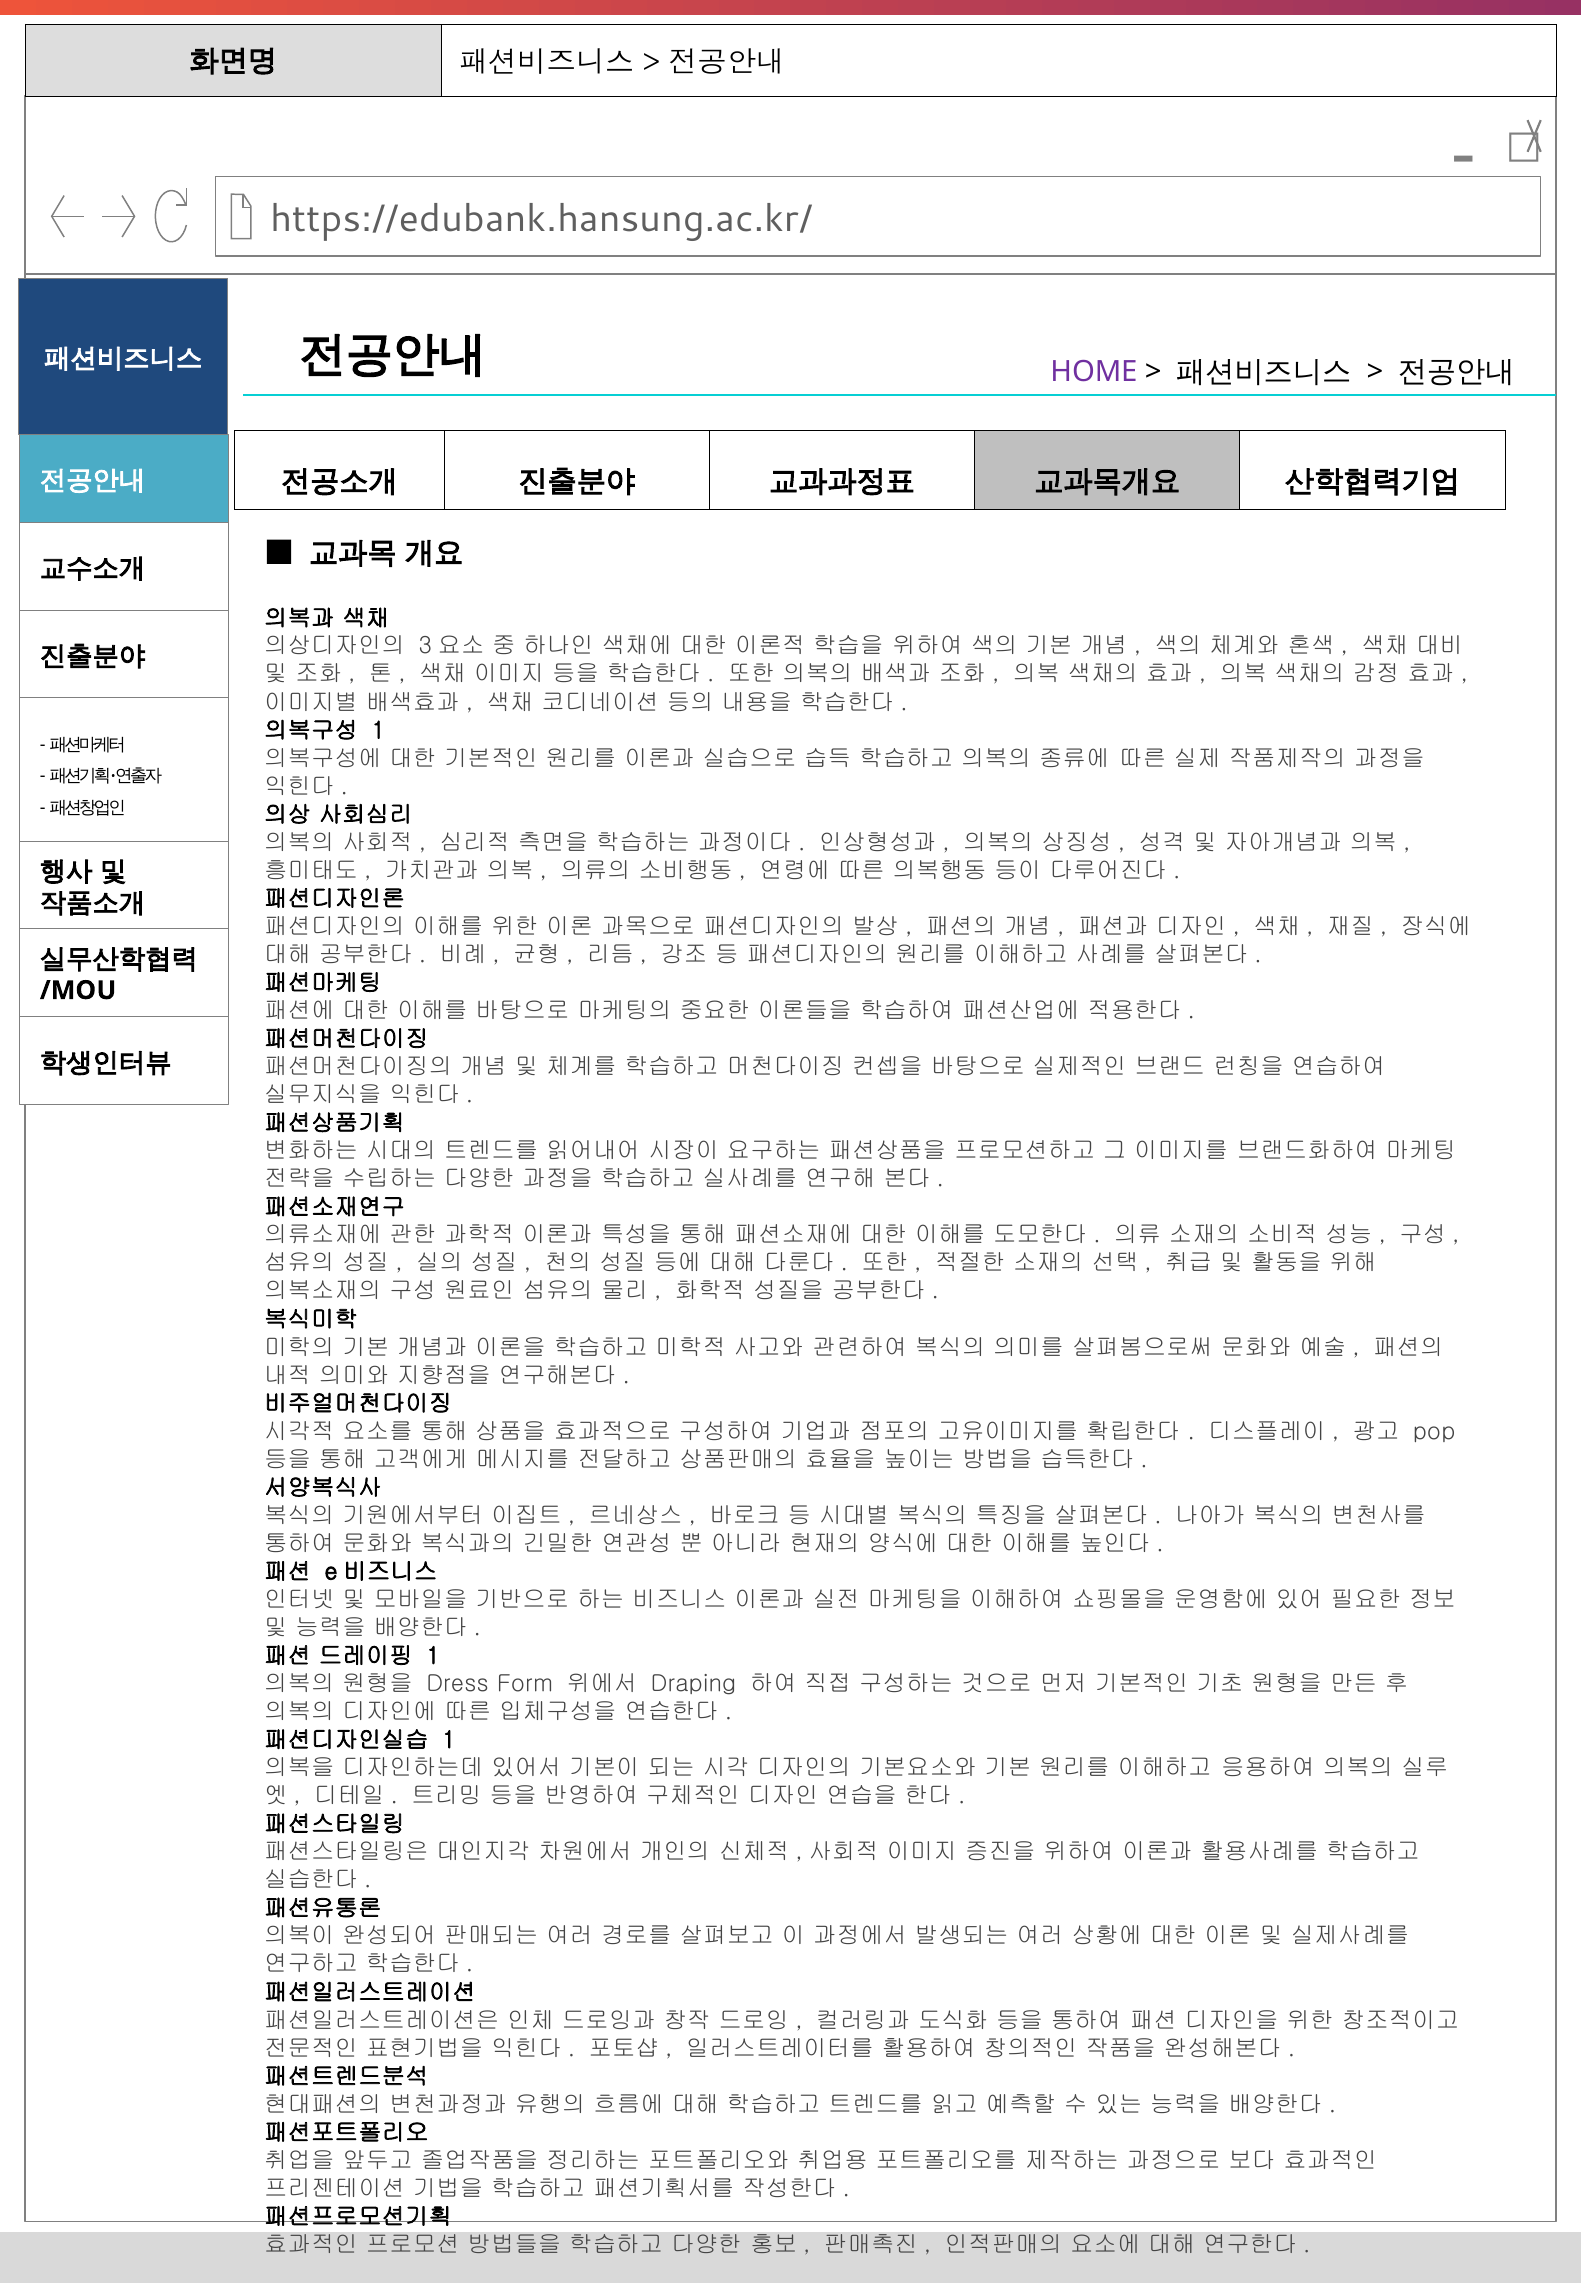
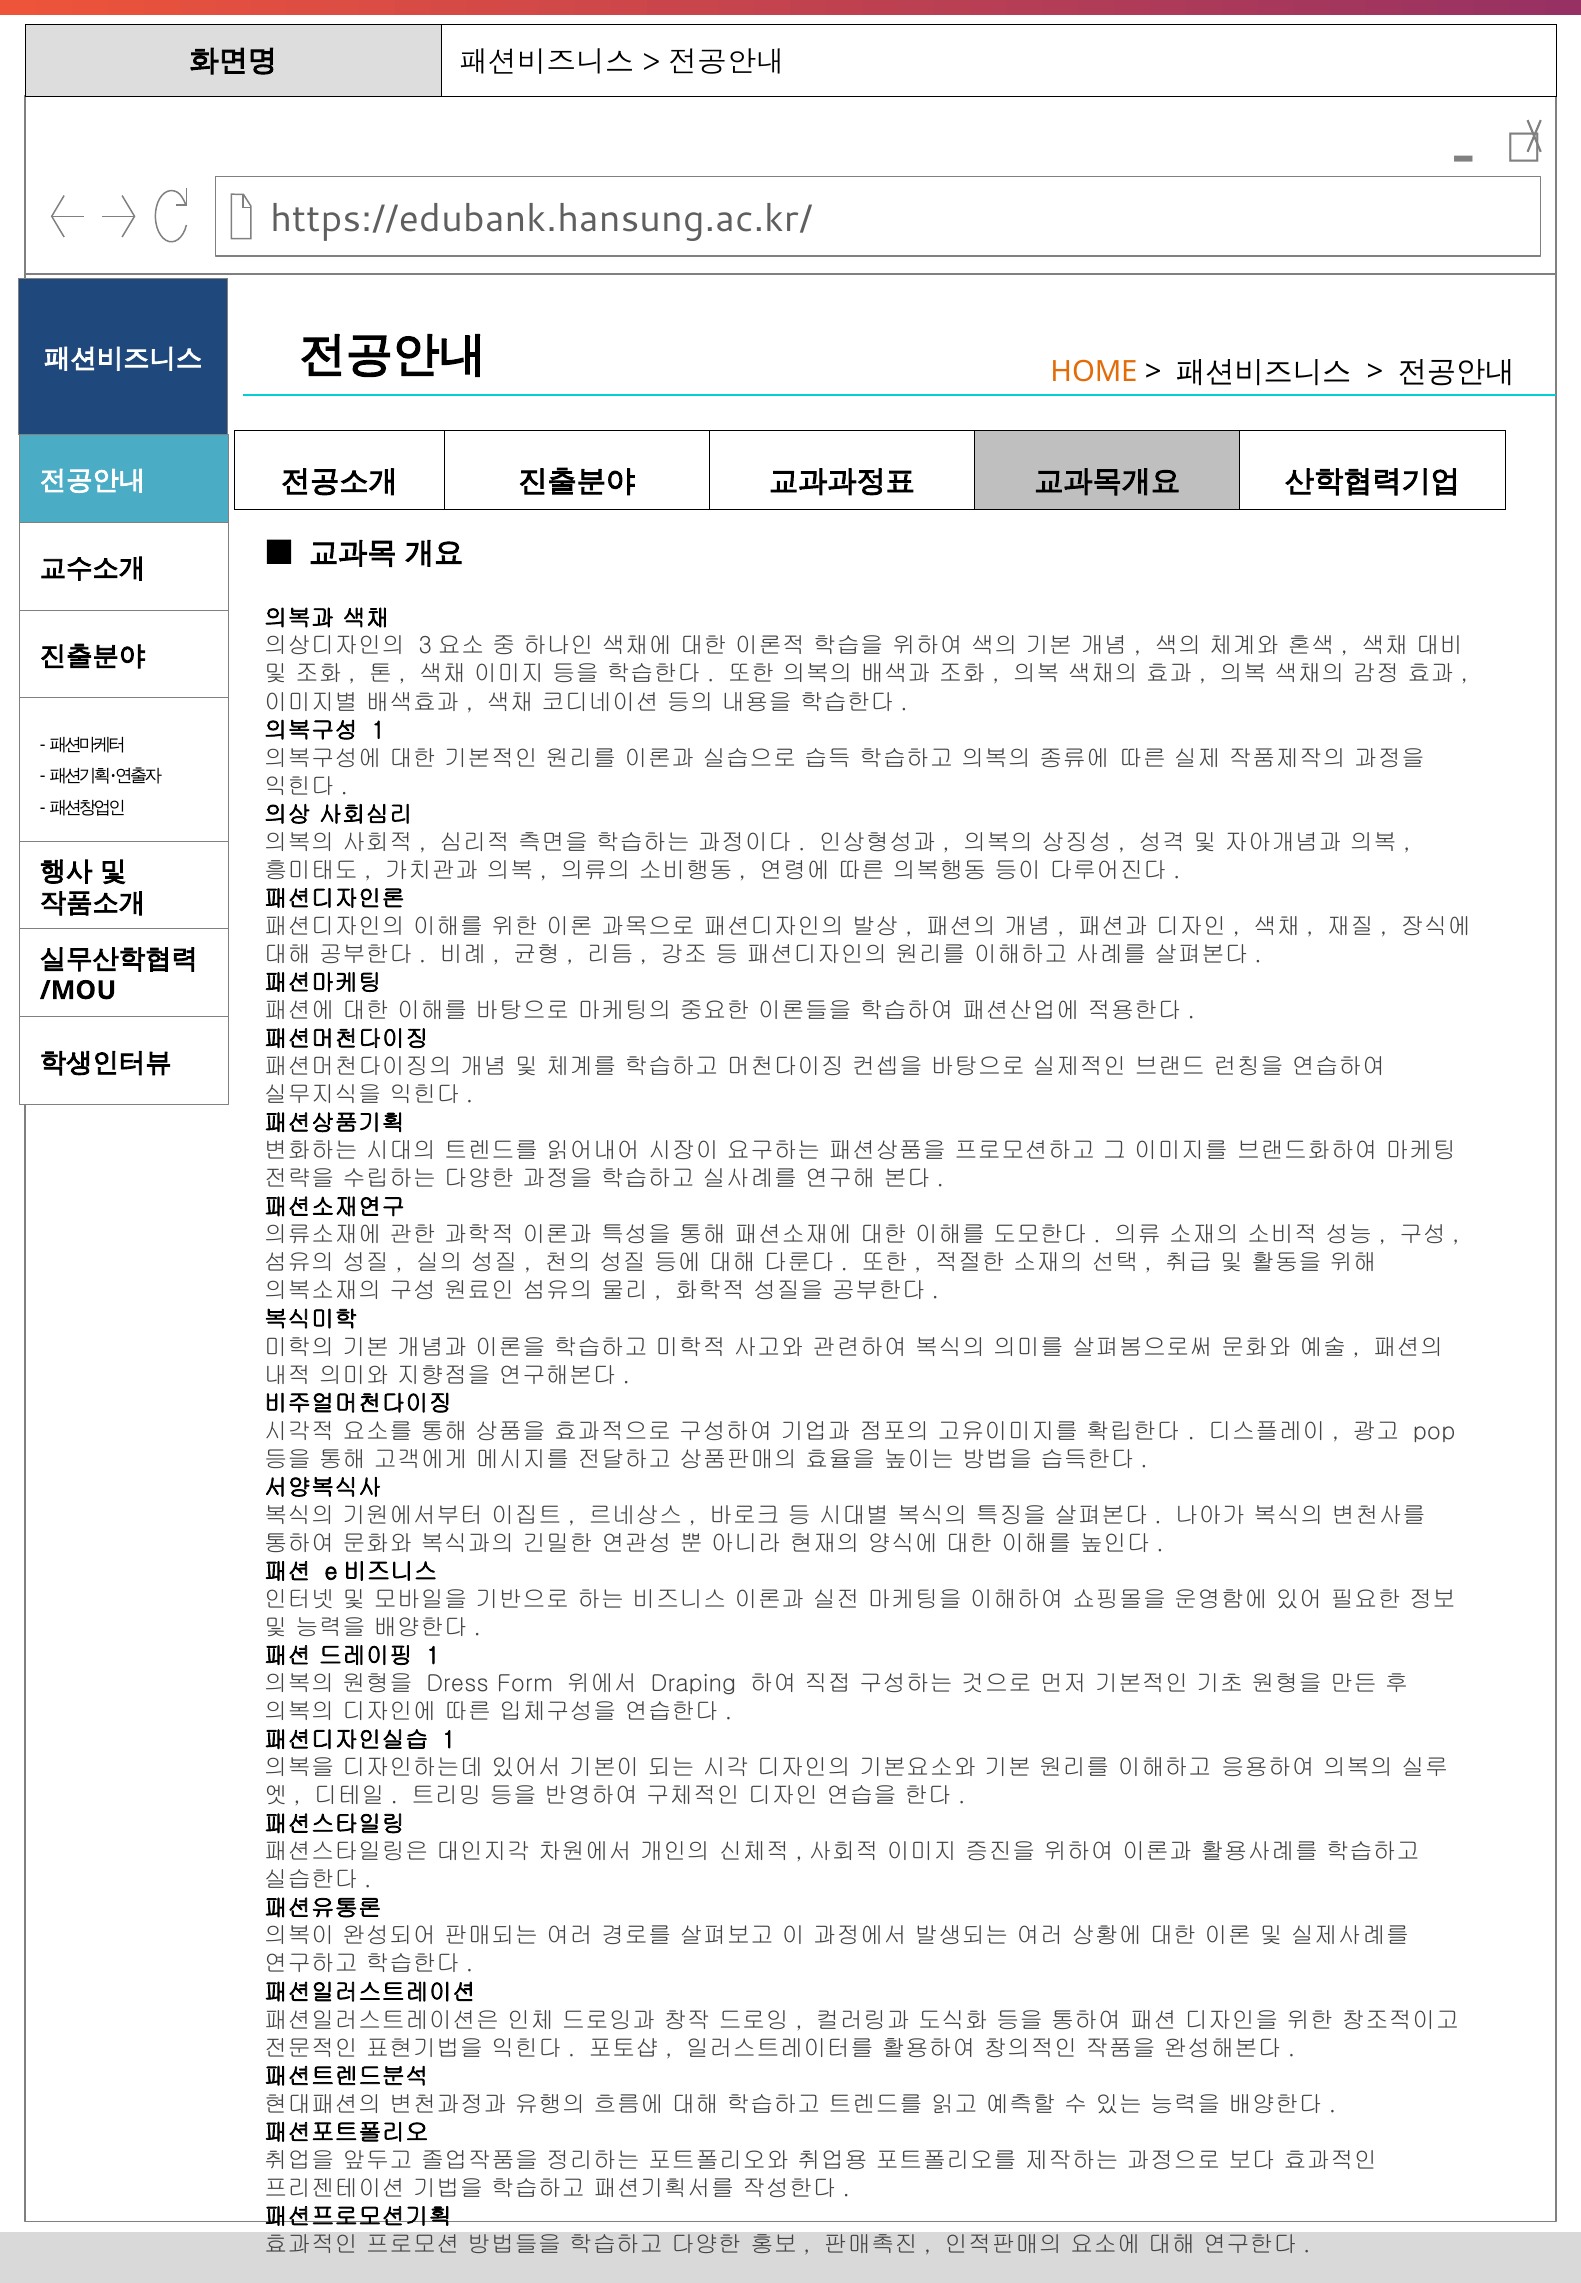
HOME colour: purple -> orange
